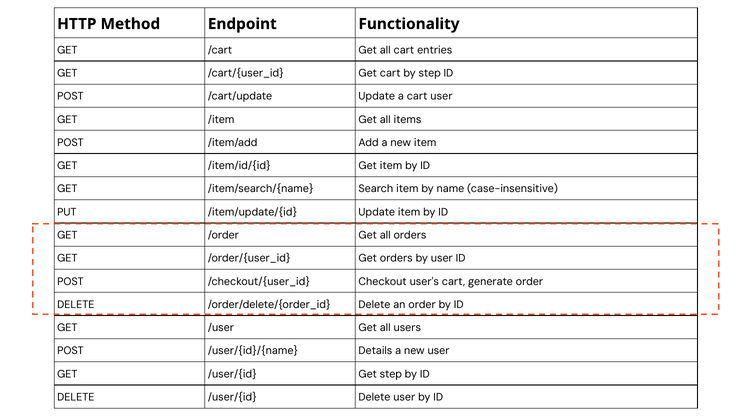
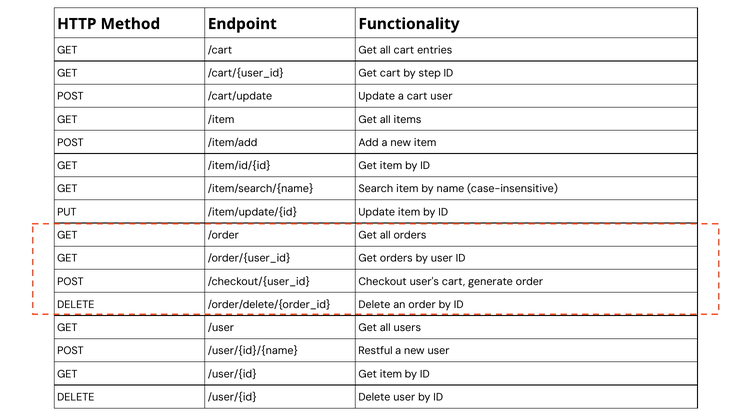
Details: Details -> Restful
/user/{id Get step: step -> item
